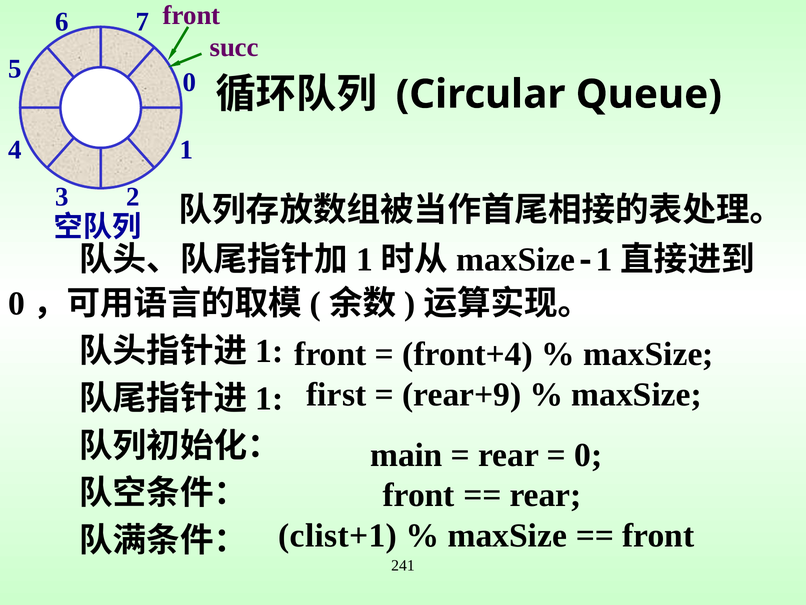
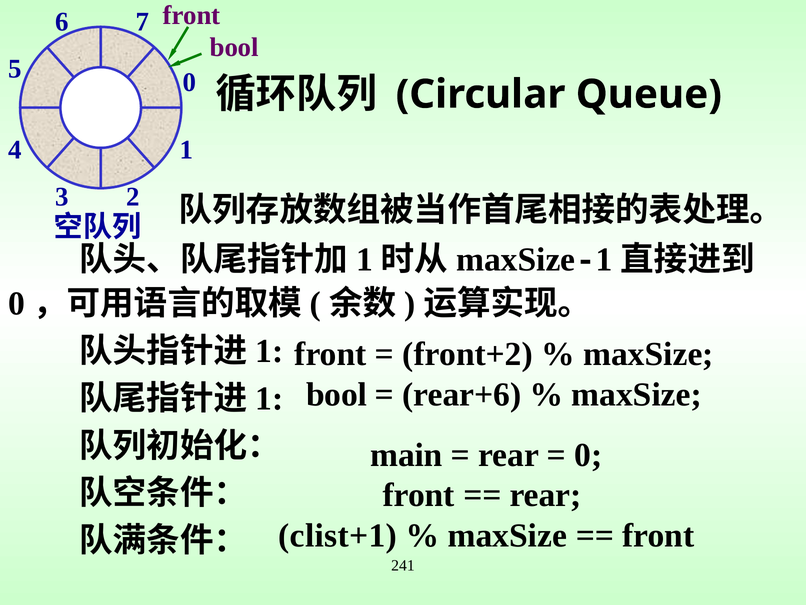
succ at (234, 47): succ -> bool
front+4: front+4 -> front+2
first at (336, 394): first -> bool
rear+9: rear+9 -> rear+6
